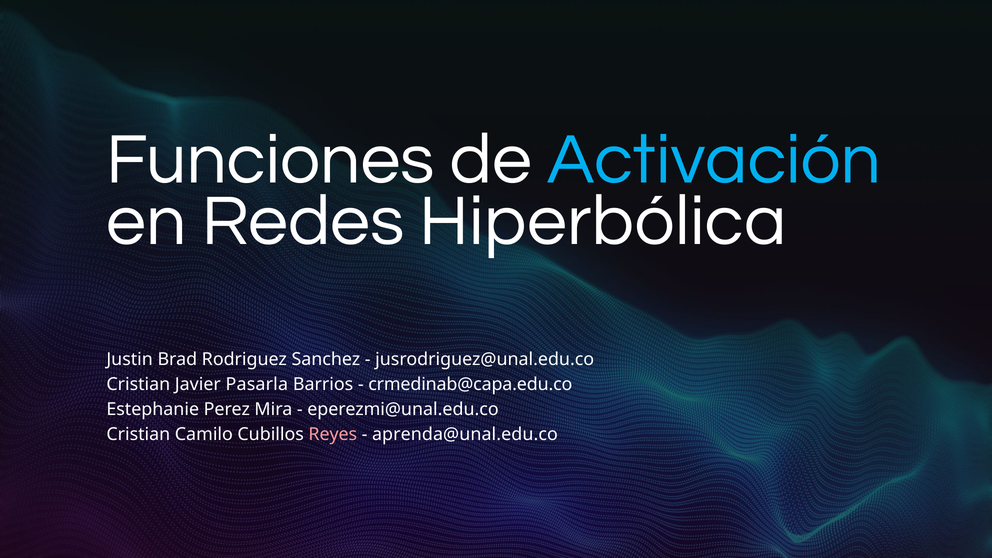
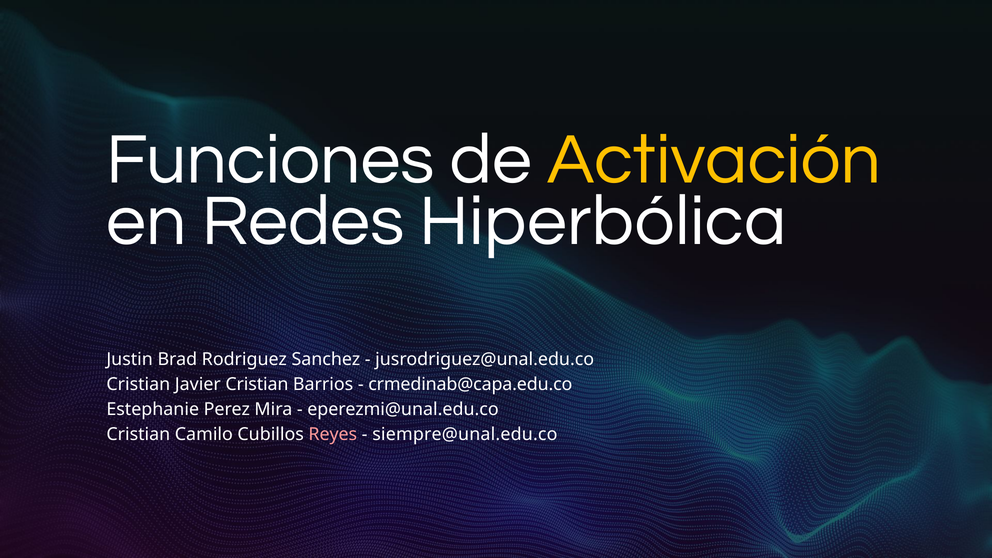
Activación colour: light blue -> yellow
Javier Pasarla: Pasarla -> Cristian
aprenda@unal.edu.co: aprenda@unal.edu.co -> siempre@unal.edu.co
